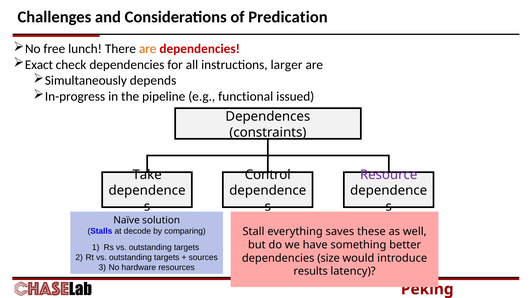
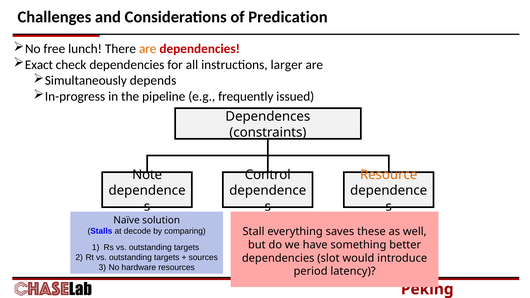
functional: functional -> frequently
Take: Take -> Note
Resource colour: purple -> orange
size: size -> slot
results: results -> period
